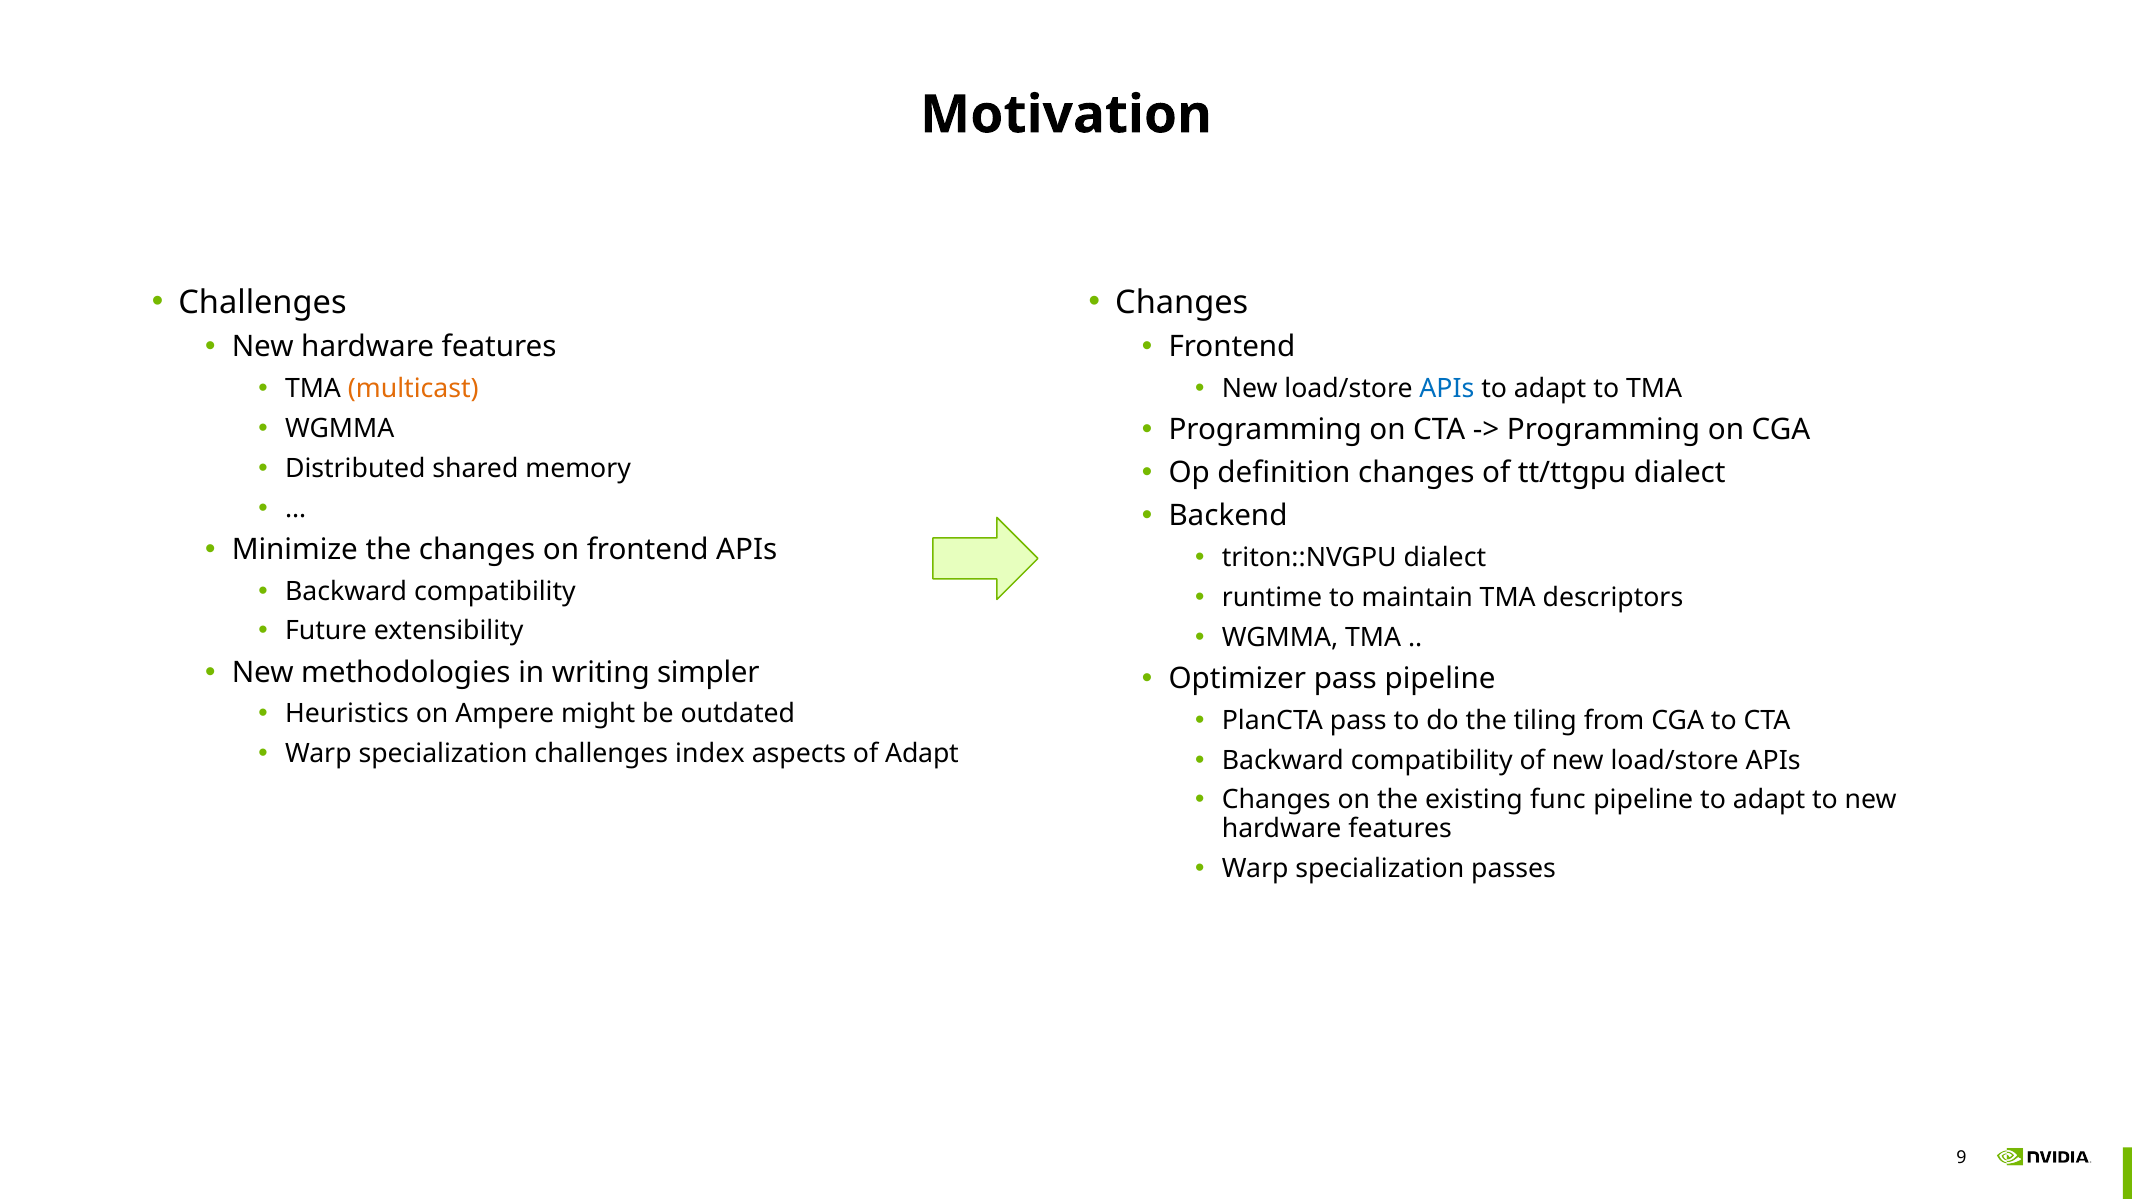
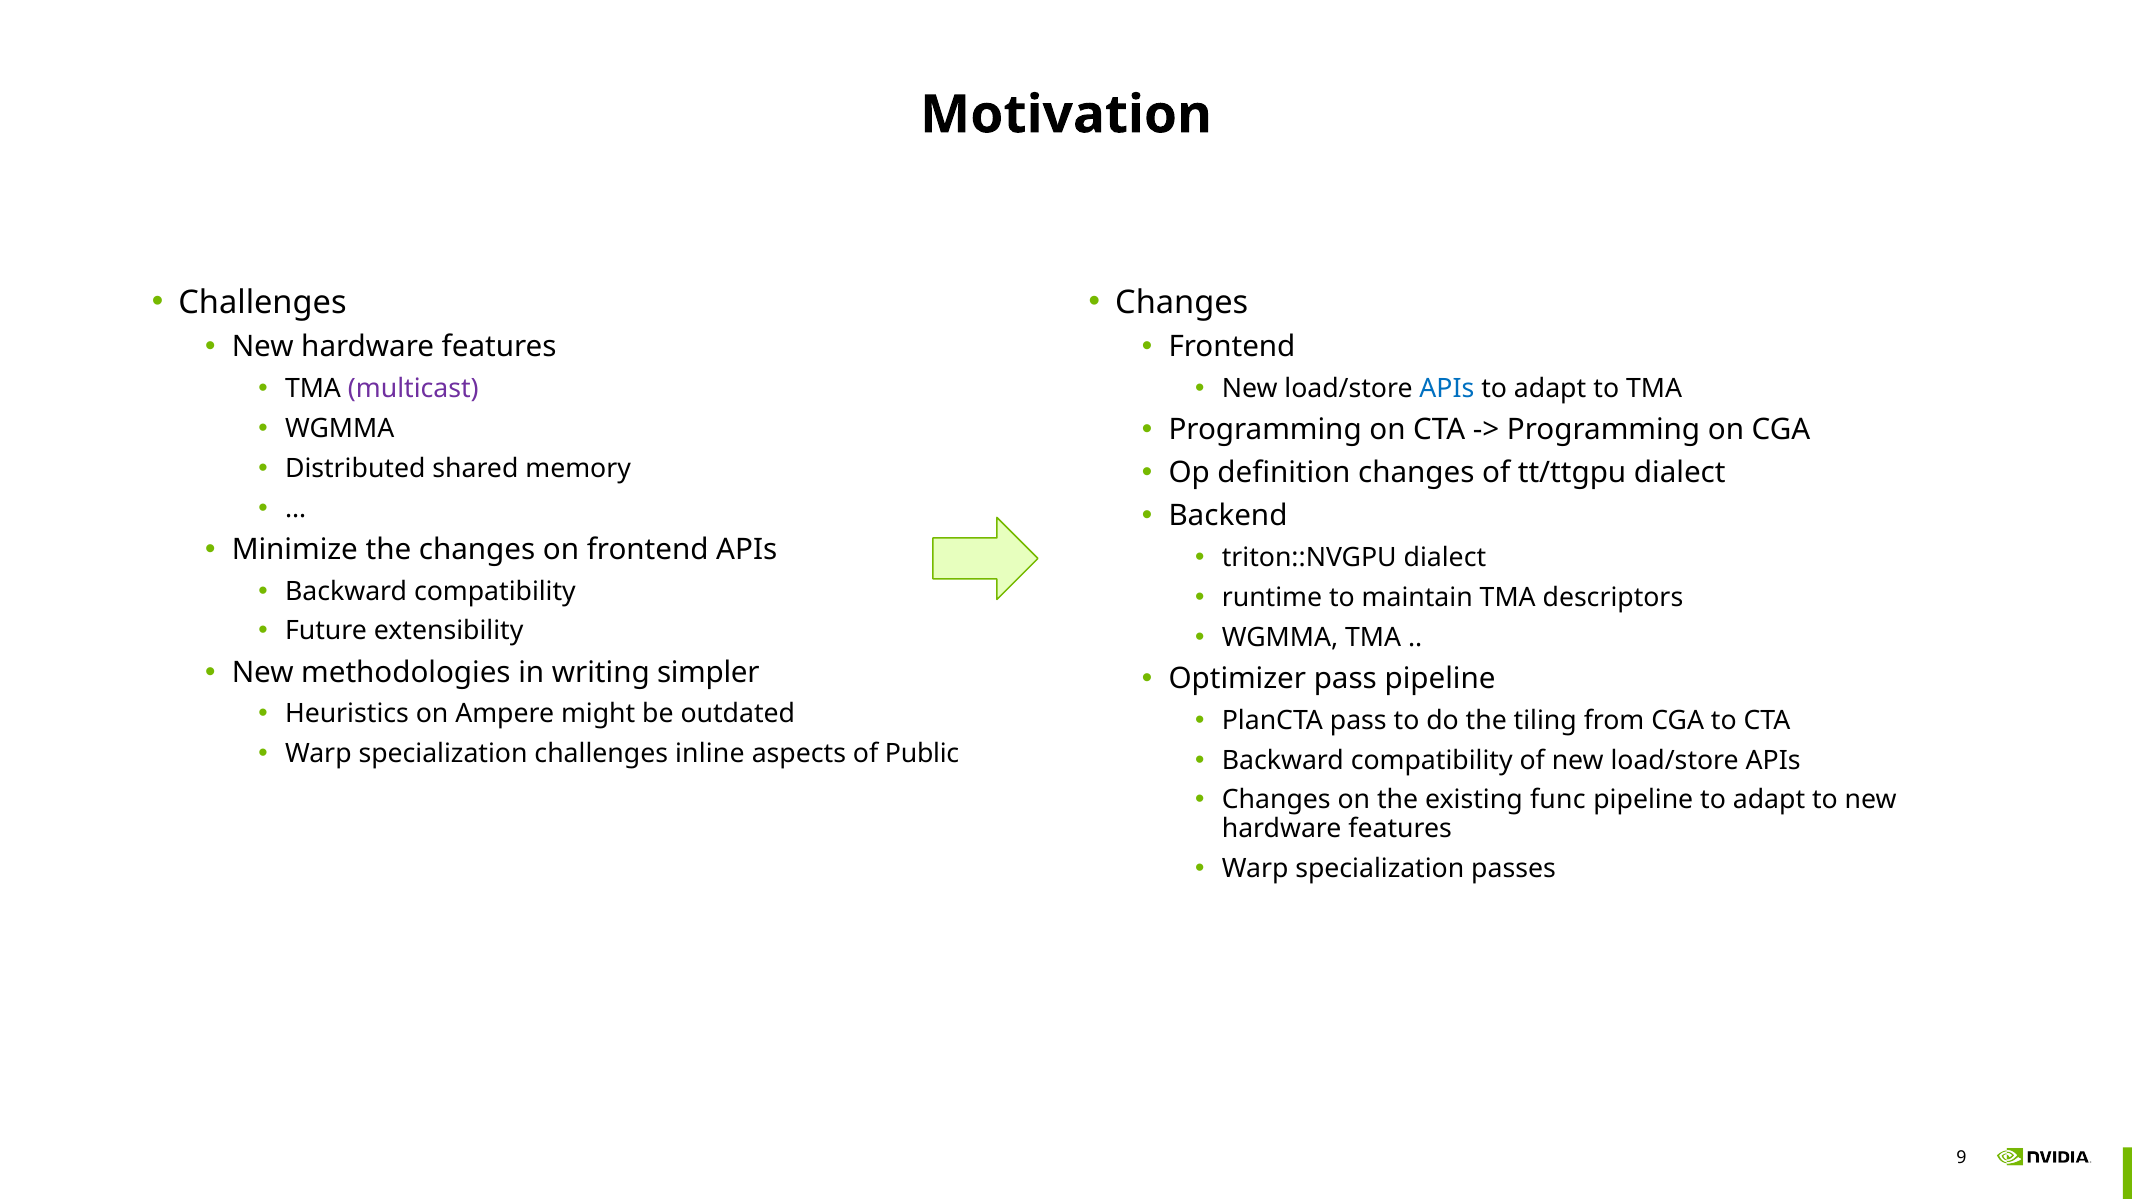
multicast colour: orange -> purple
index: index -> inline
of Adapt: Adapt -> Public
